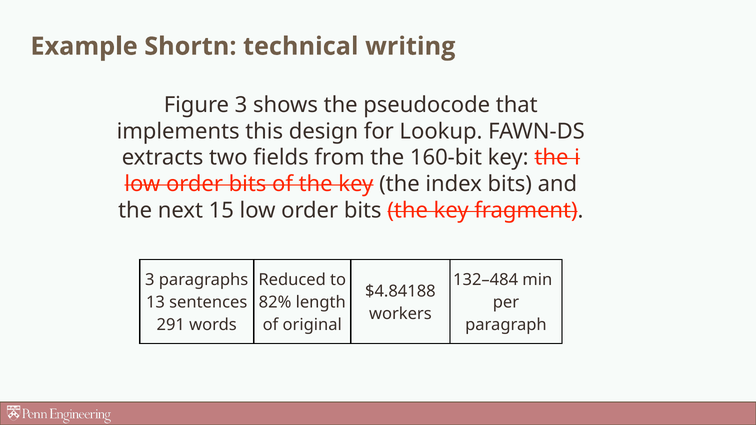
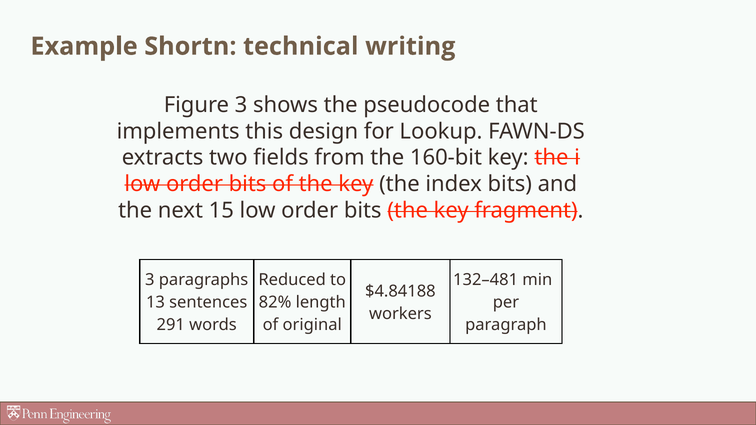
132–484: 132–484 -> 132–481
